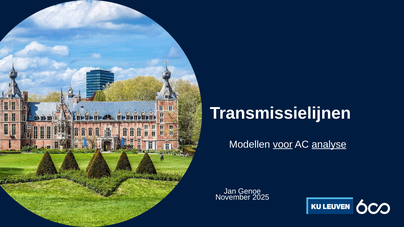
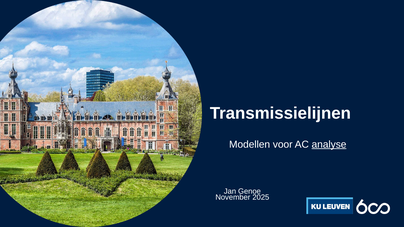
voor underline: present -> none
